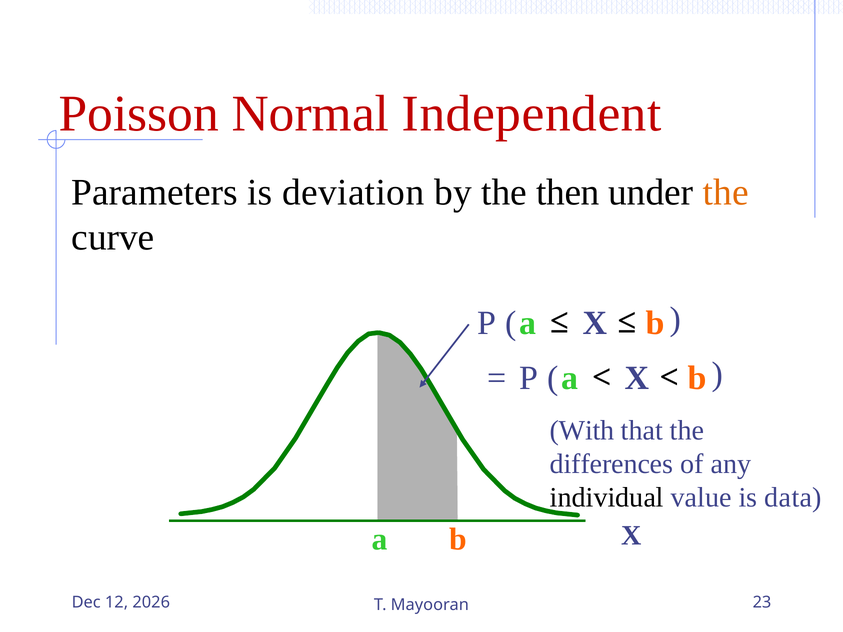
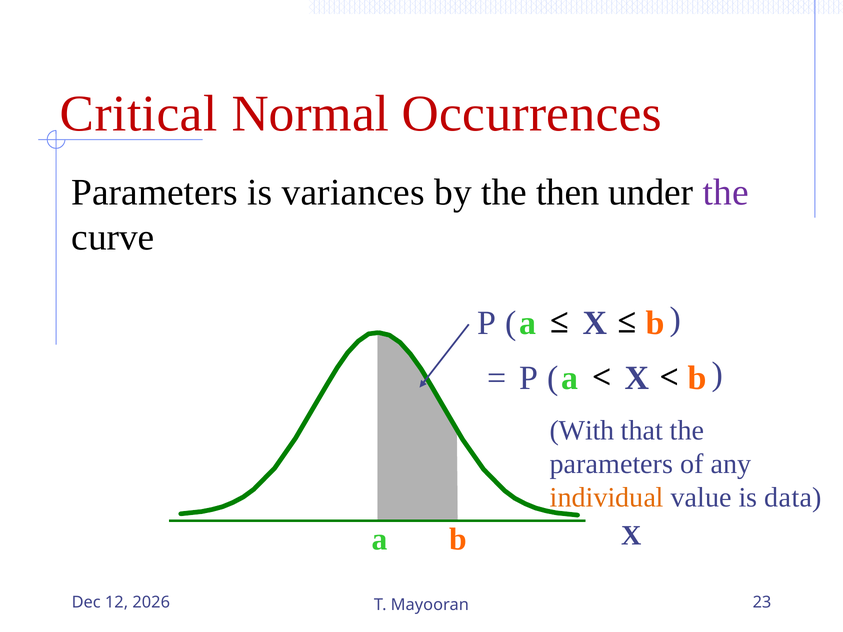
Poisson: Poisson -> Critical
Independent: Independent -> Occurrences
deviation: deviation -> variances
the at (726, 193) colour: orange -> purple
differences at (612, 464): differences -> parameters
individual colour: black -> orange
